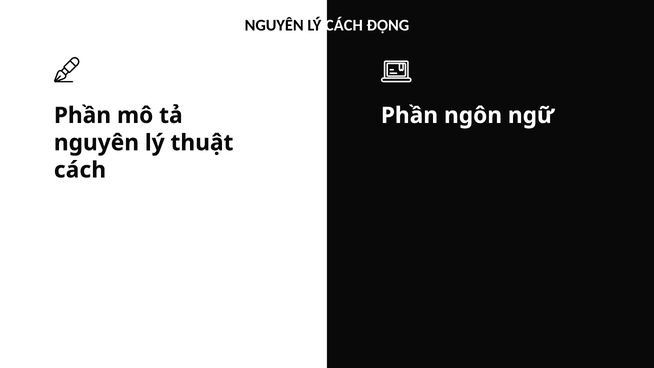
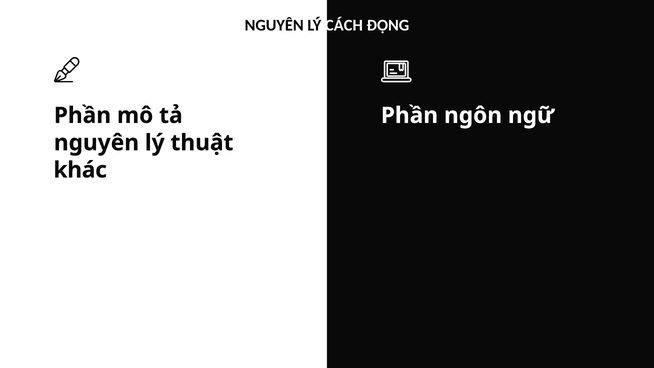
cách at (80, 170): cách -> khác
